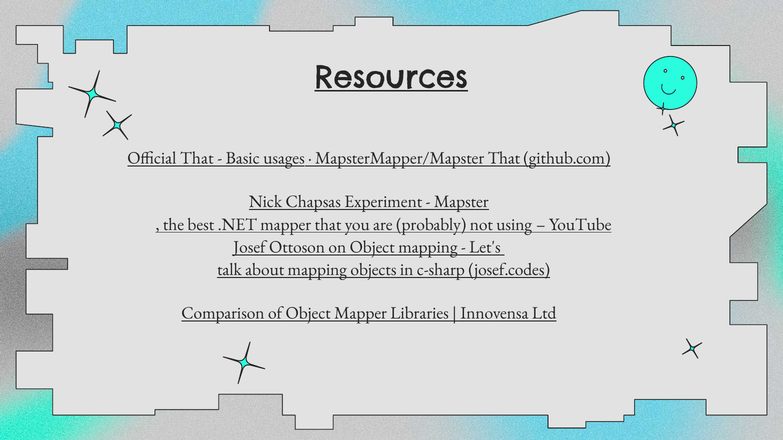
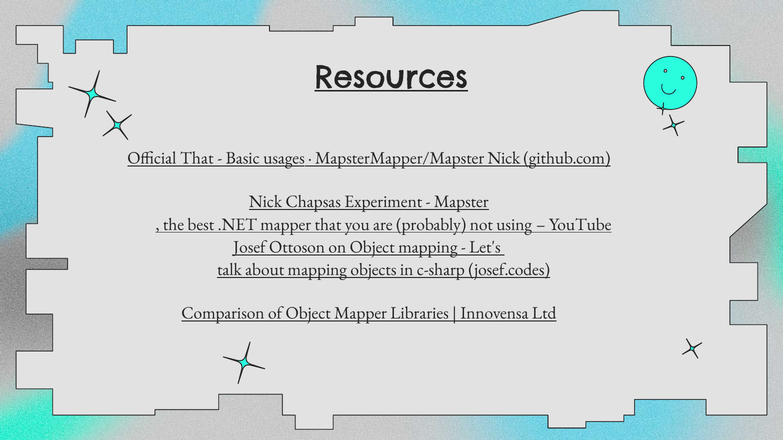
MapsterMapper/Mapster That: That -> Nick
